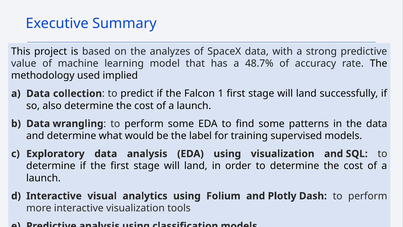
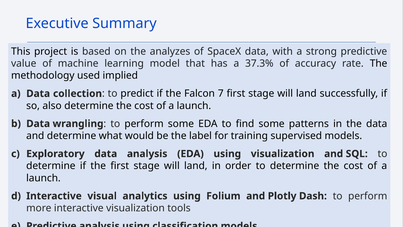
48.7%: 48.7% -> 37.3%
1: 1 -> 7
